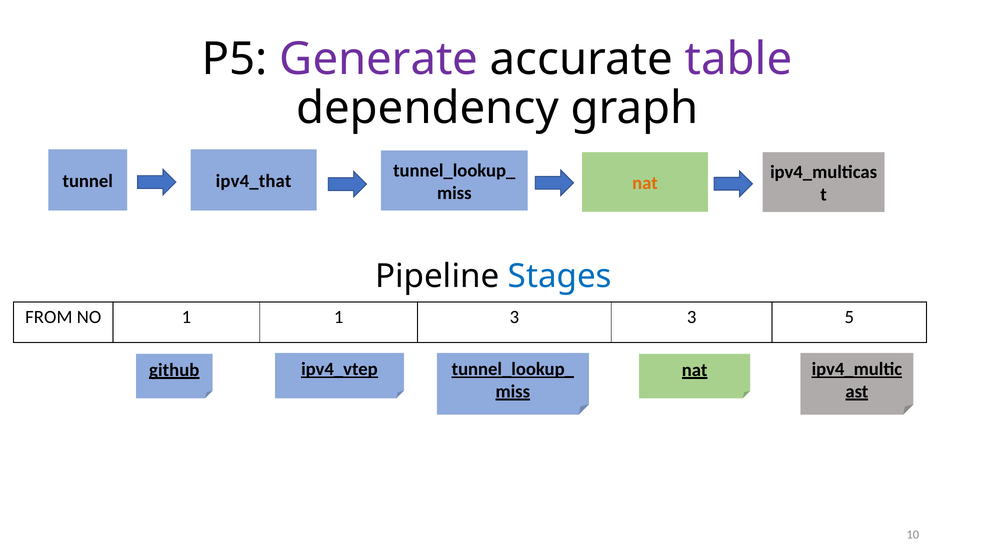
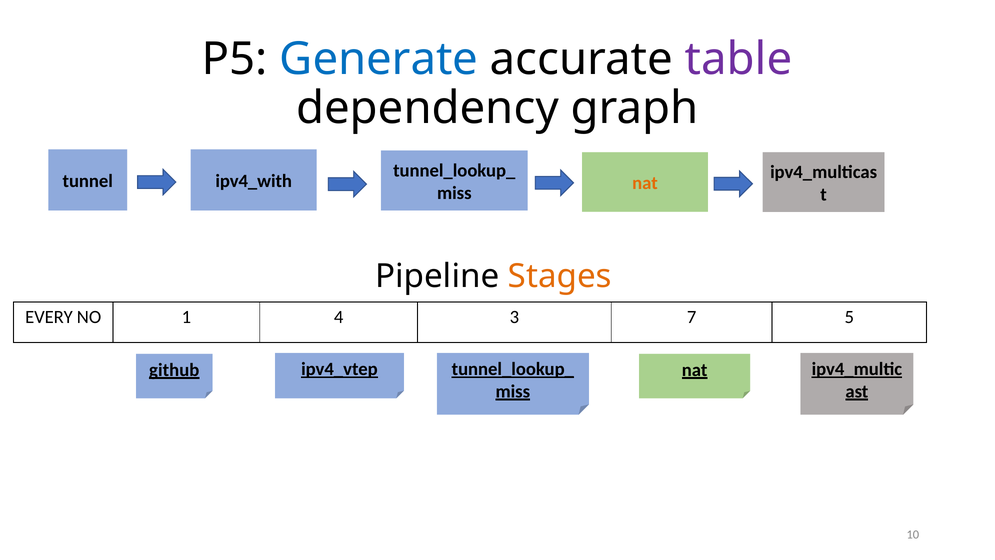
Generate colour: purple -> blue
ipv4_that: ipv4_that -> ipv4_with
Stages colour: blue -> orange
FROM: FROM -> EVERY
1 1: 1 -> 4
3 3: 3 -> 7
